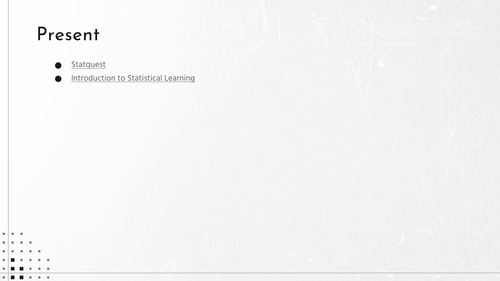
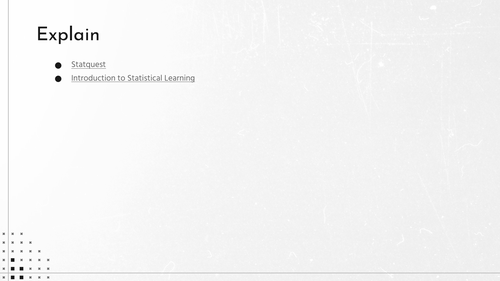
Present: Present -> Explain
